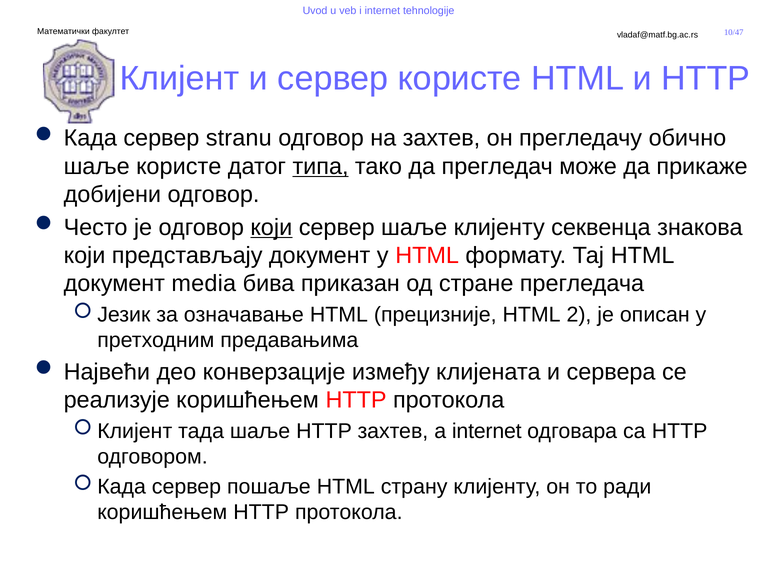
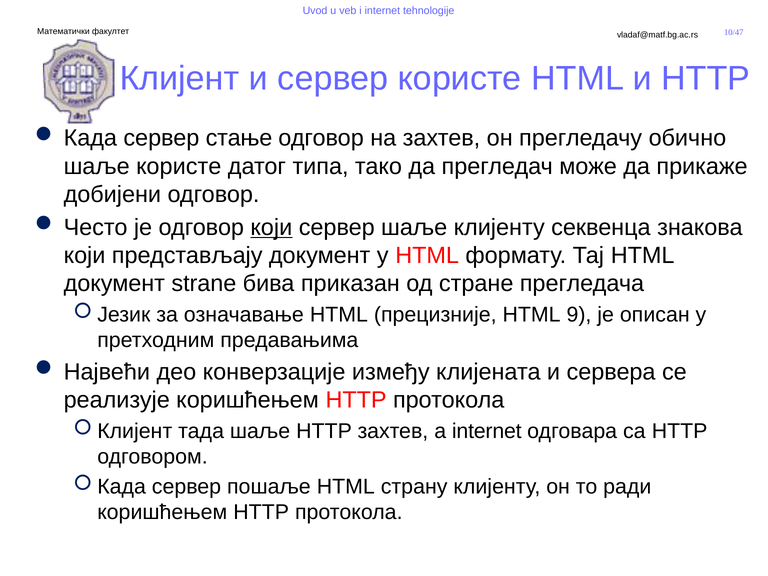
stranu: stranu -> стање
типа underline: present -> none
media: media -> strane
2: 2 -> 9
